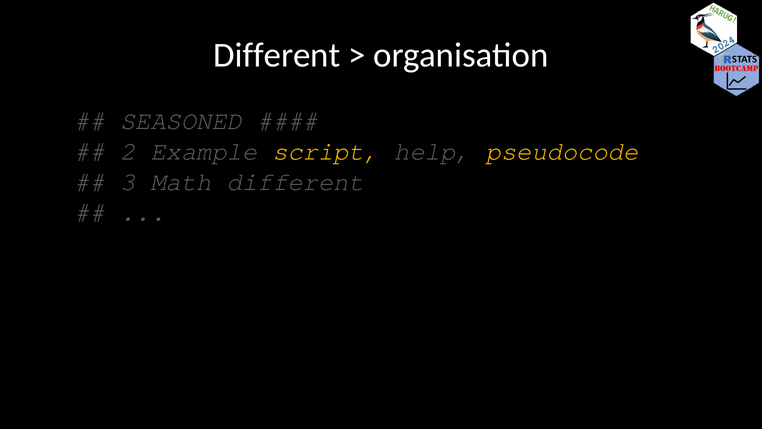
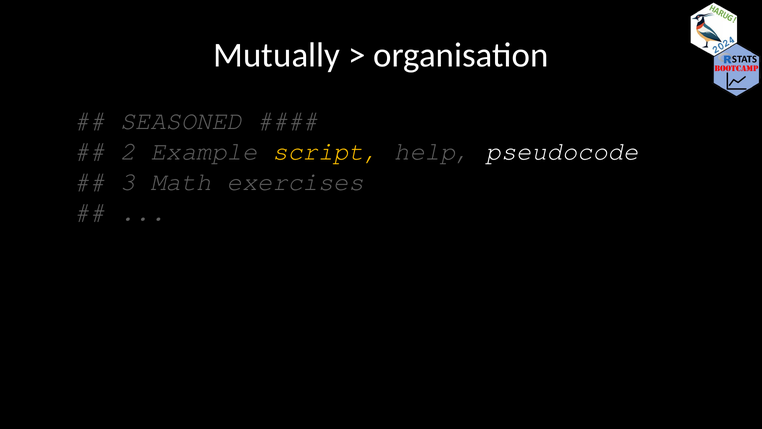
Different at (277, 55): Different -> Mutually
pseudocode colour: yellow -> white
Math different: different -> exercises
